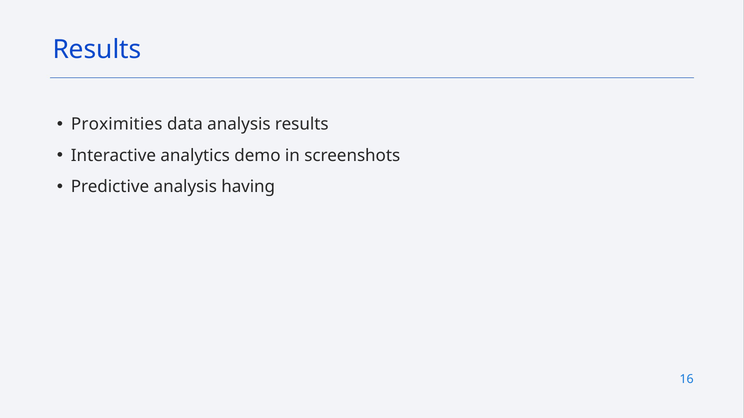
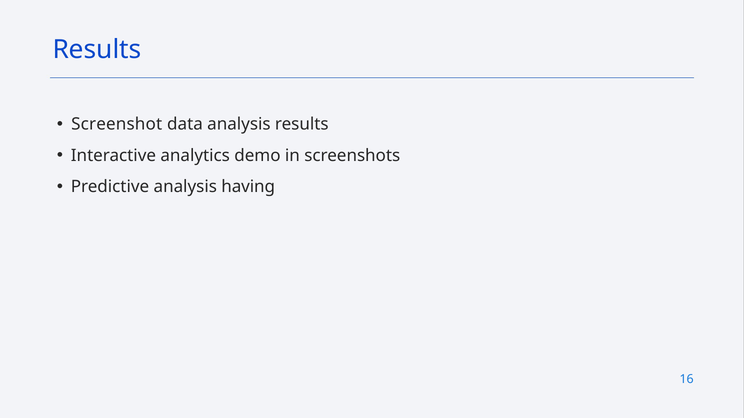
Proximities: Proximities -> Screenshot
